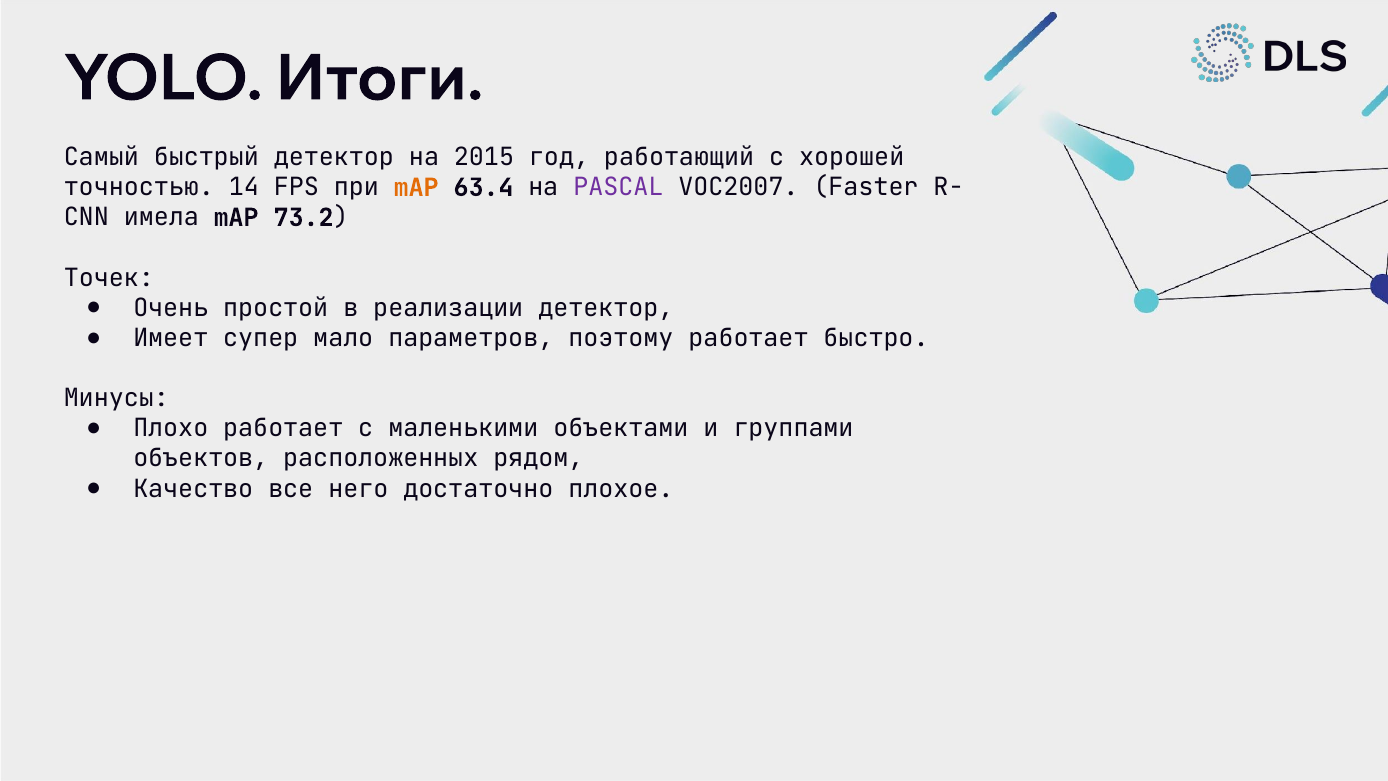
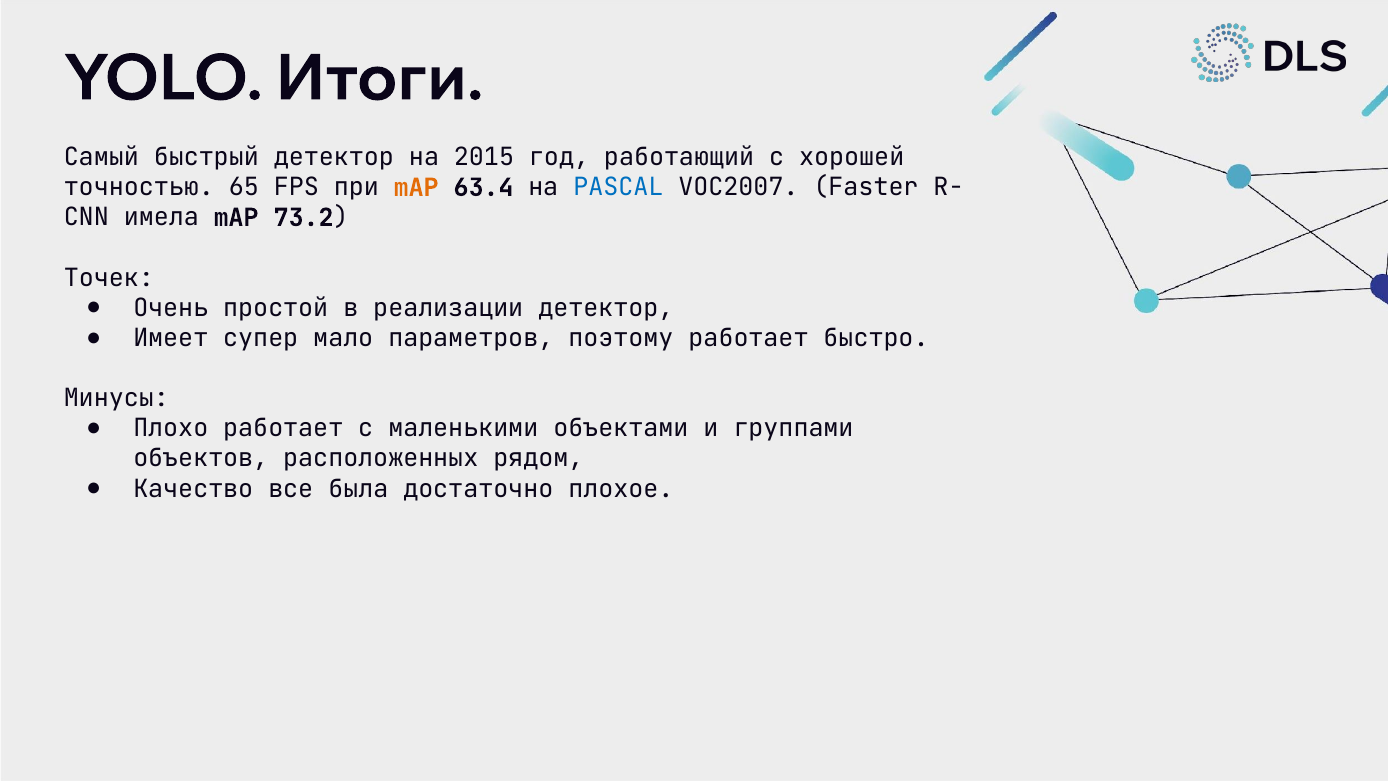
14: 14 -> 65
PASCAL colour: purple -> blue
него: него -> была
